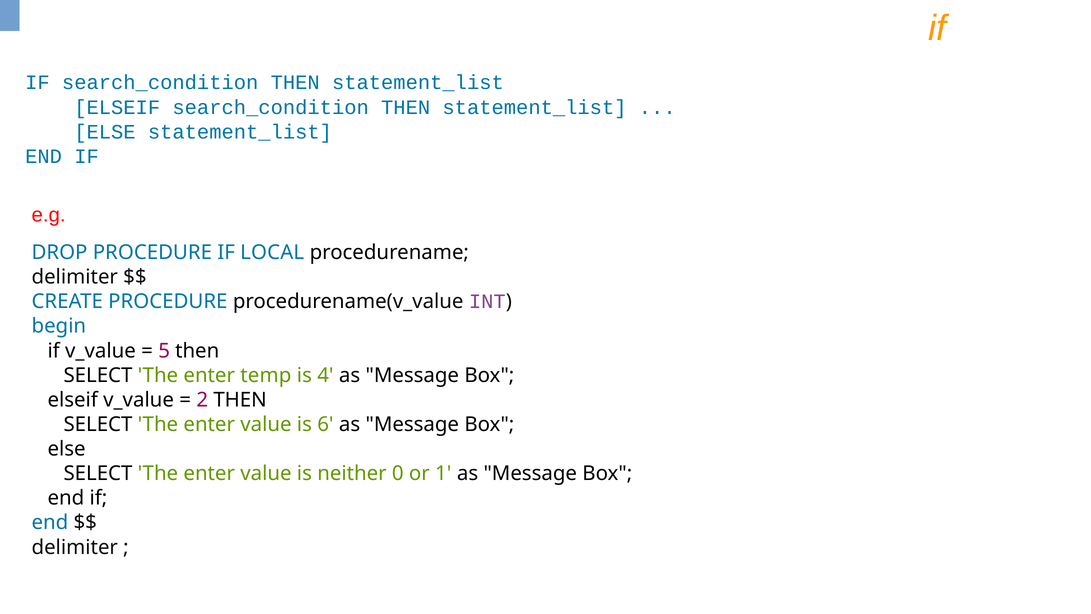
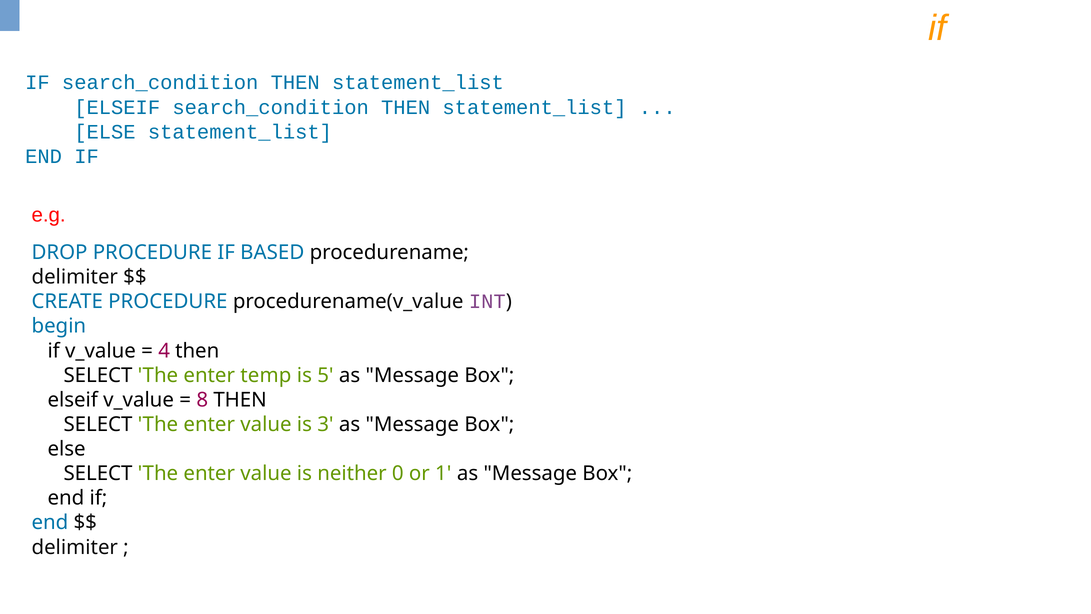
LOCAL: LOCAL -> BASED
5: 5 -> 4
4: 4 -> 5
2: 2 -> 8
6: 6 -> 3
